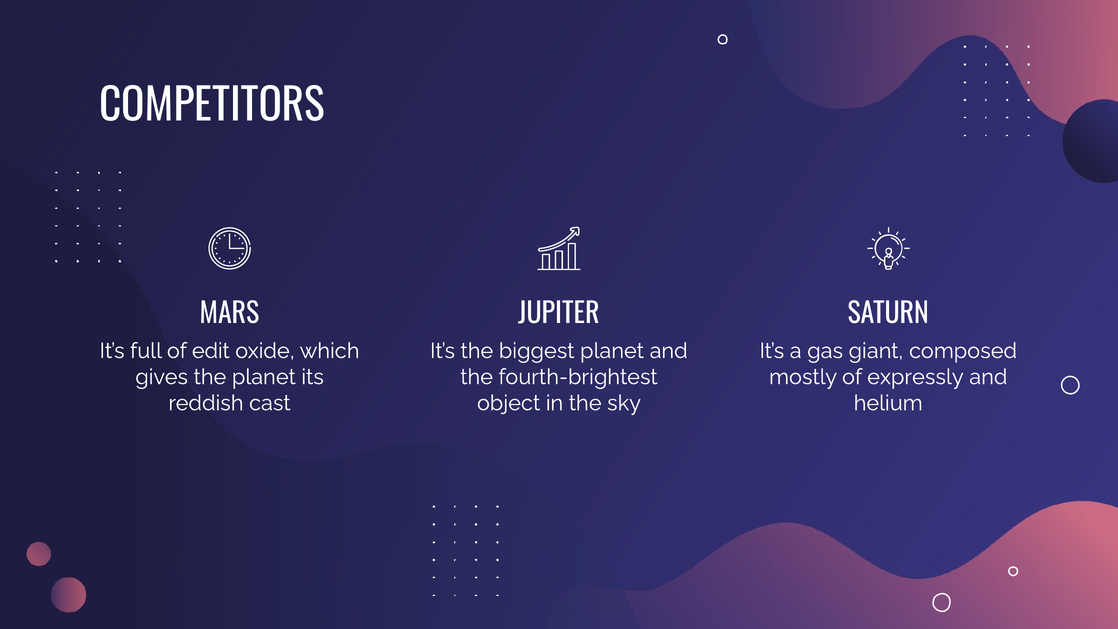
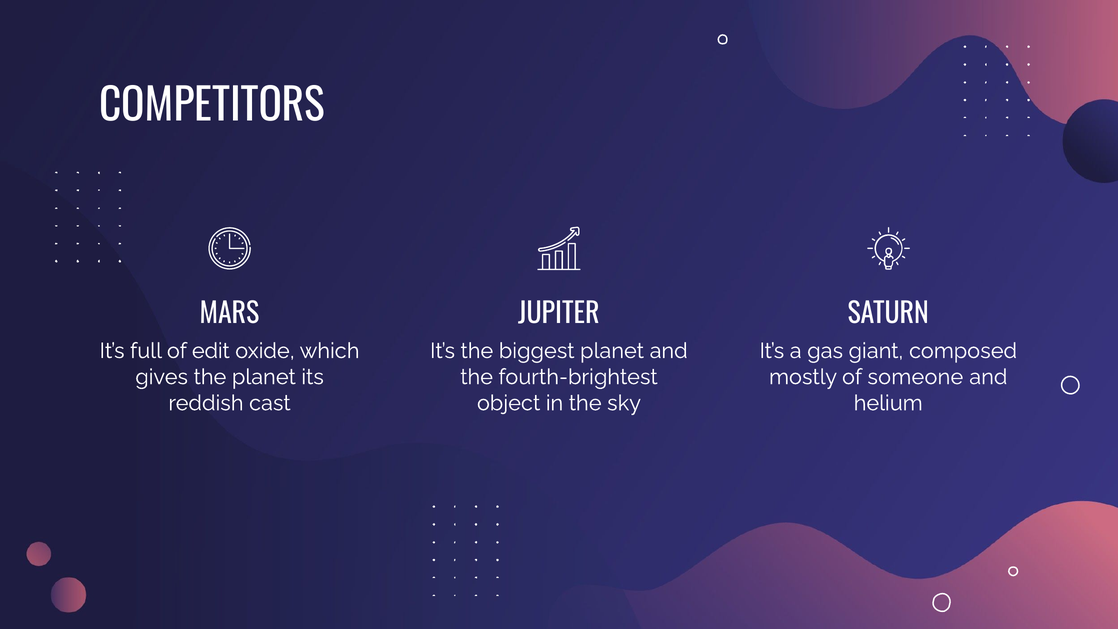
expressly: expressly -> someone
